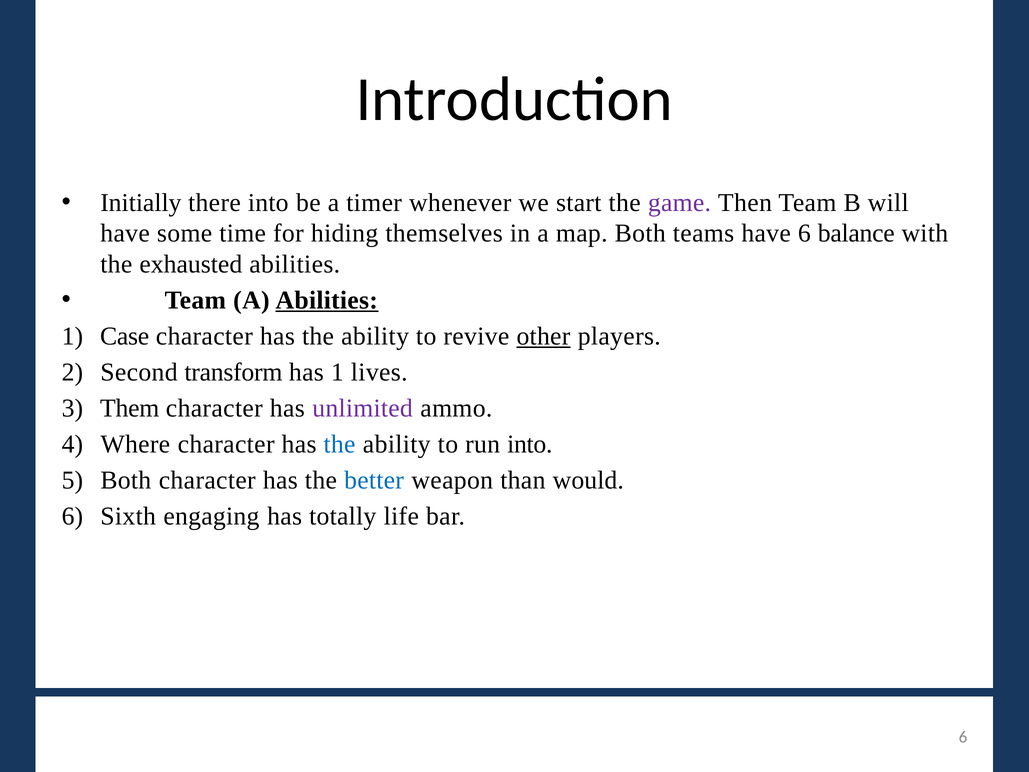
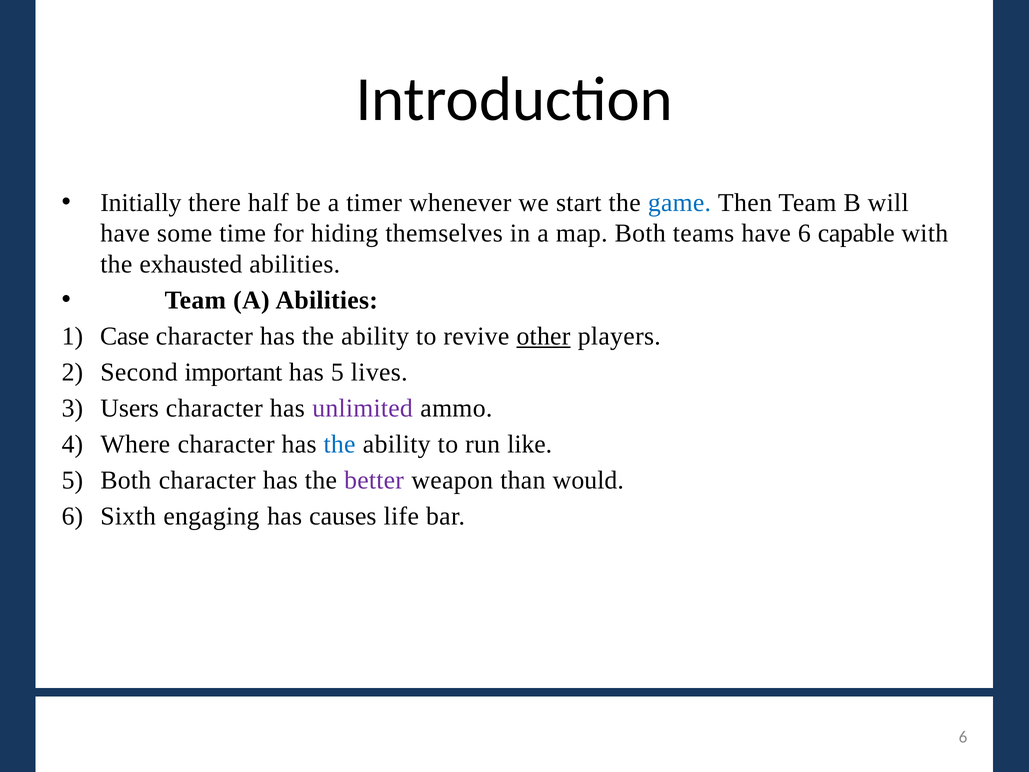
there into: into -> half
game colour: purple -> blue
balance: balance -> capable
Abilities at (327, 300) underline: present -> none
transform: transform -> important
has 1: 1 -> 5
Them: Them -> Users
run into: into -> like
better colour: blue -> purple
totally: totally -> causes
